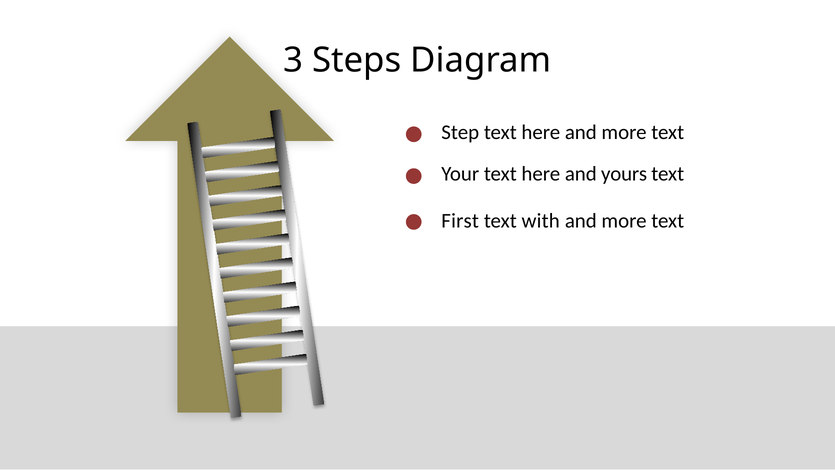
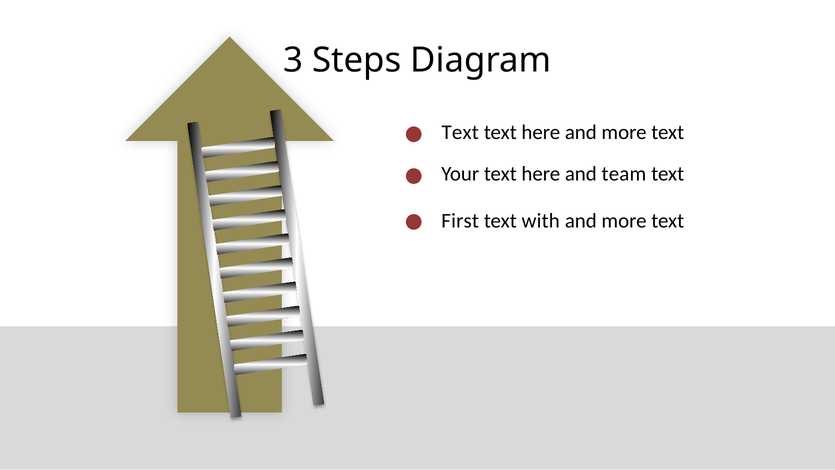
Step at (460, 132): Step -> Text
yours: yours -> team
